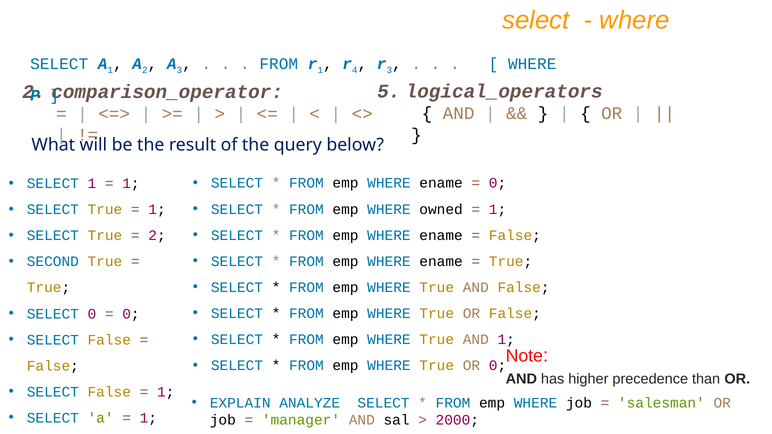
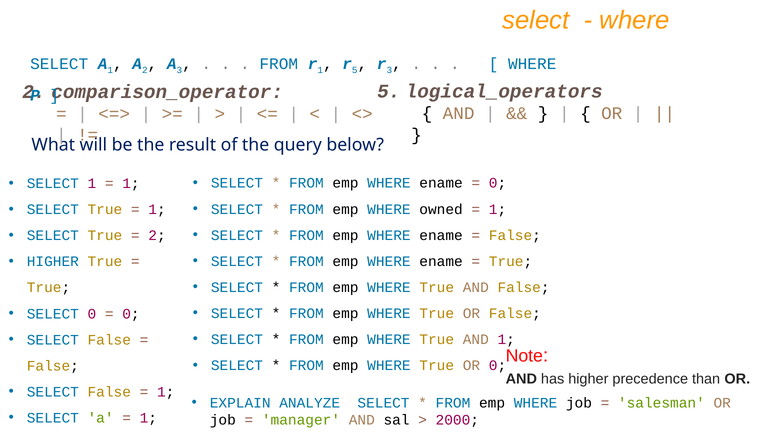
4 at (355, 70): 4 -> 5
SECOND at (53, 262): SECOND -> HIGHER
